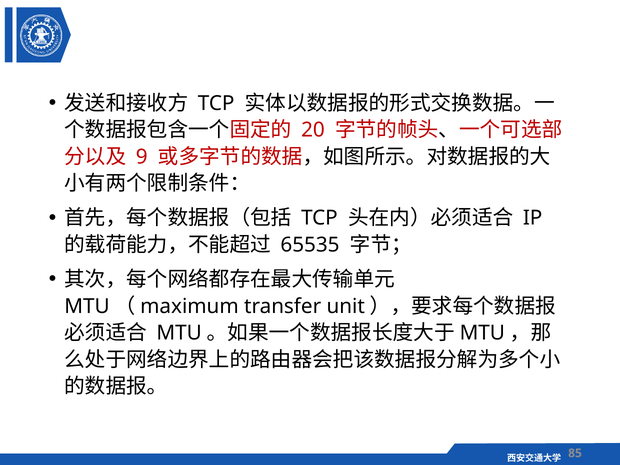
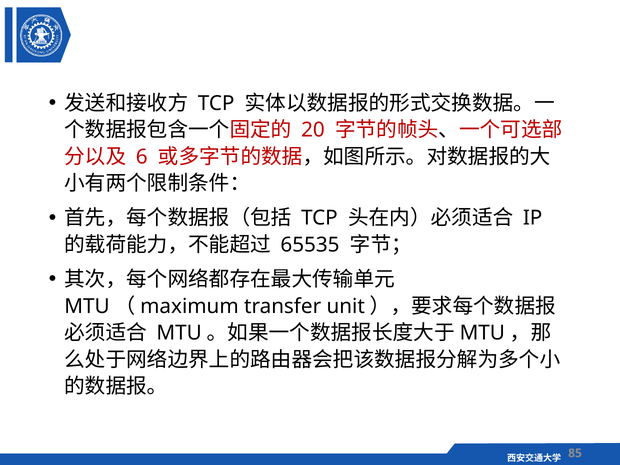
9: 9 -> 6
